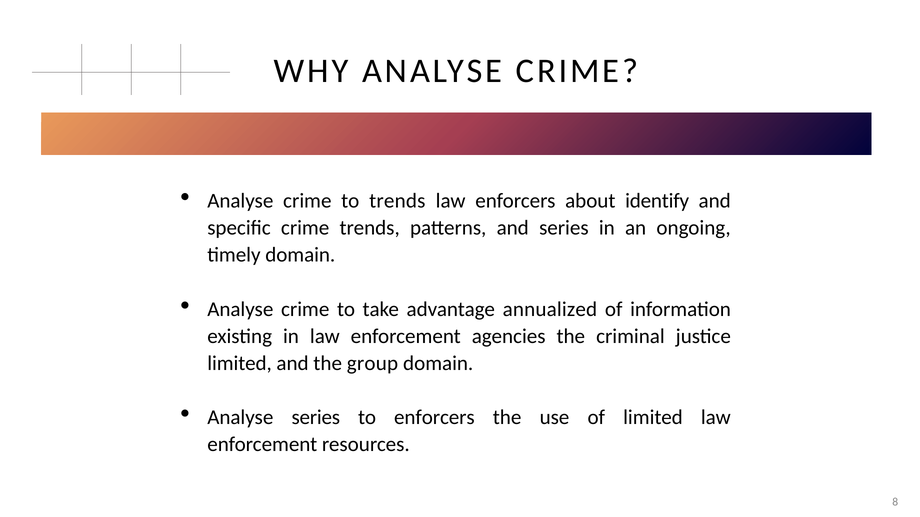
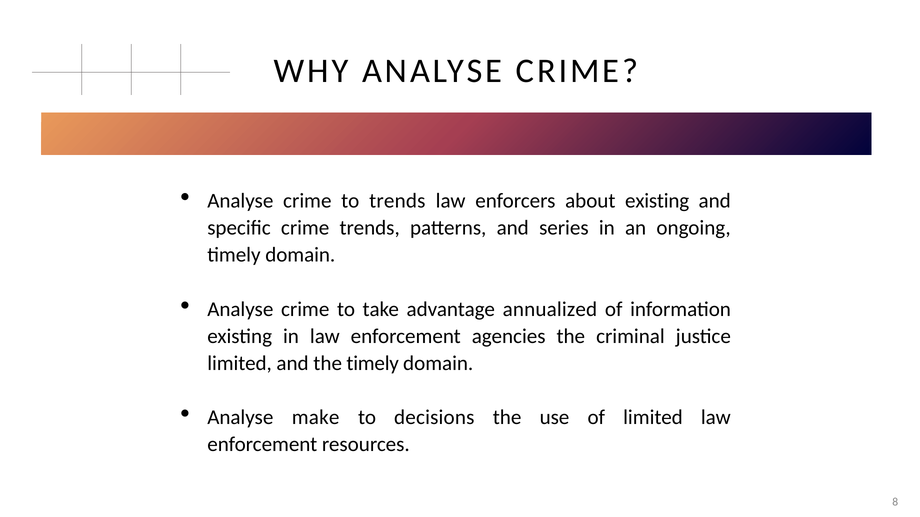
about identify: identify -> existing
the group: group -> timely
Analyse series: series -> make
to enforcers: enforcers -> decisions
